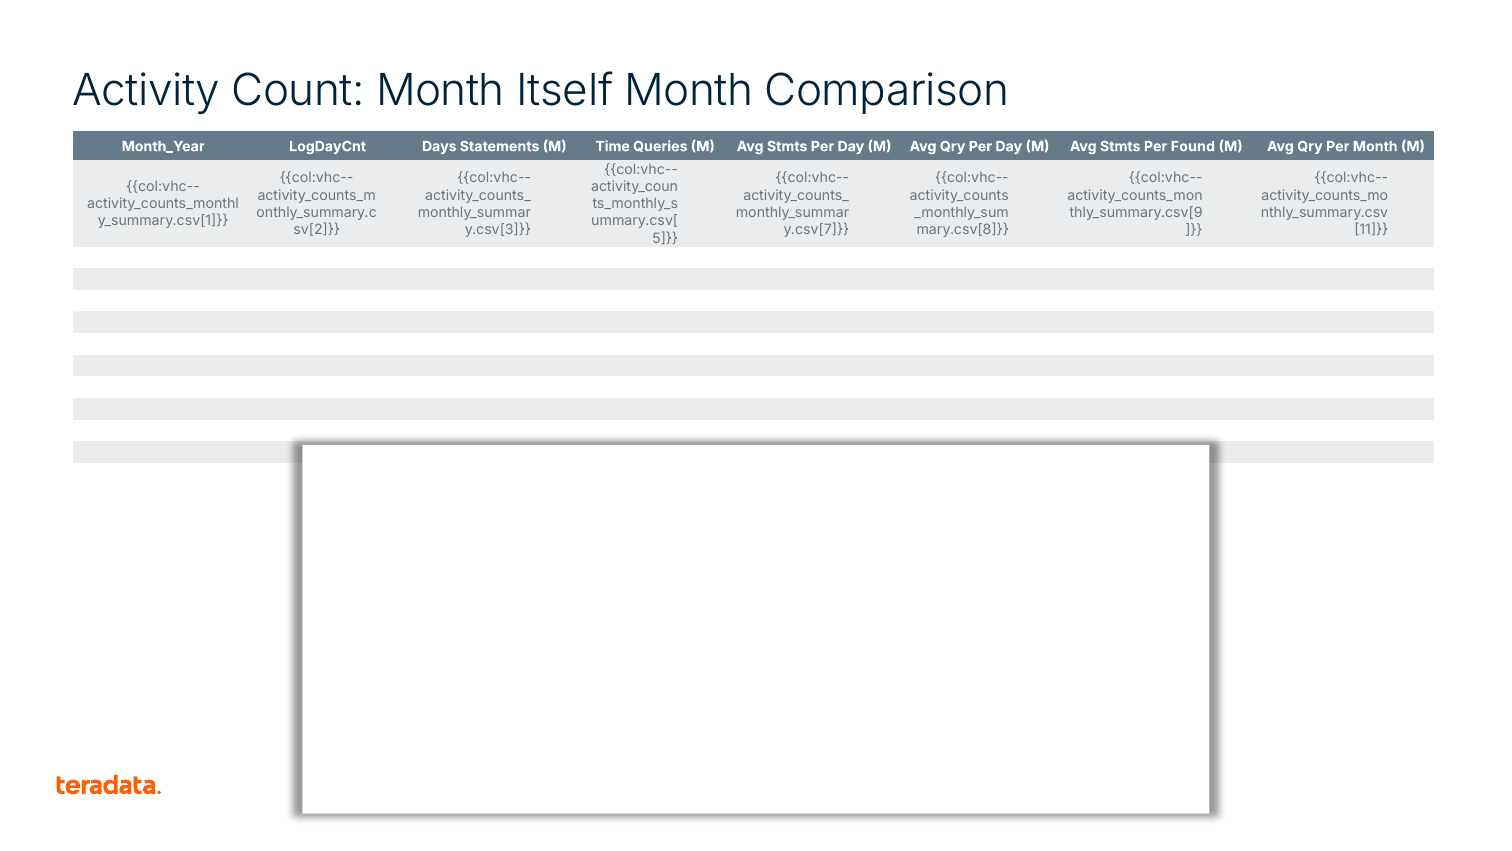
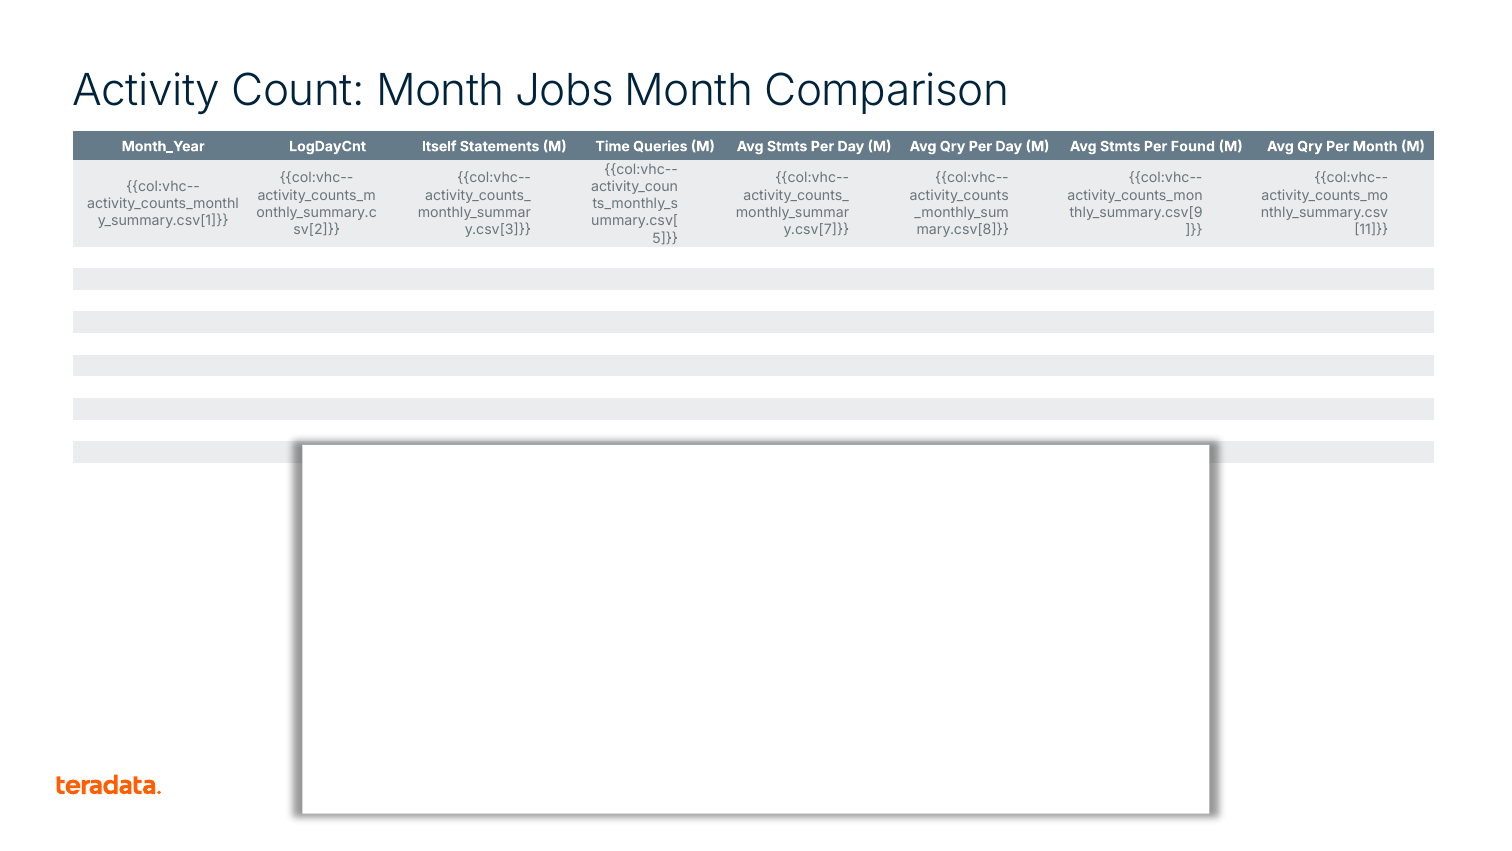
Itself: Itself -> Jobs
Days: Days -> Itself
